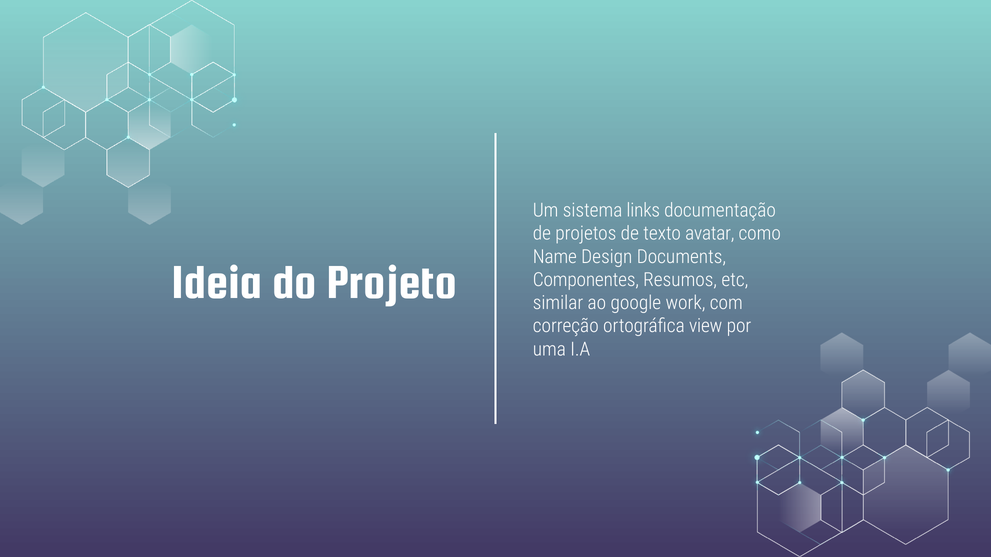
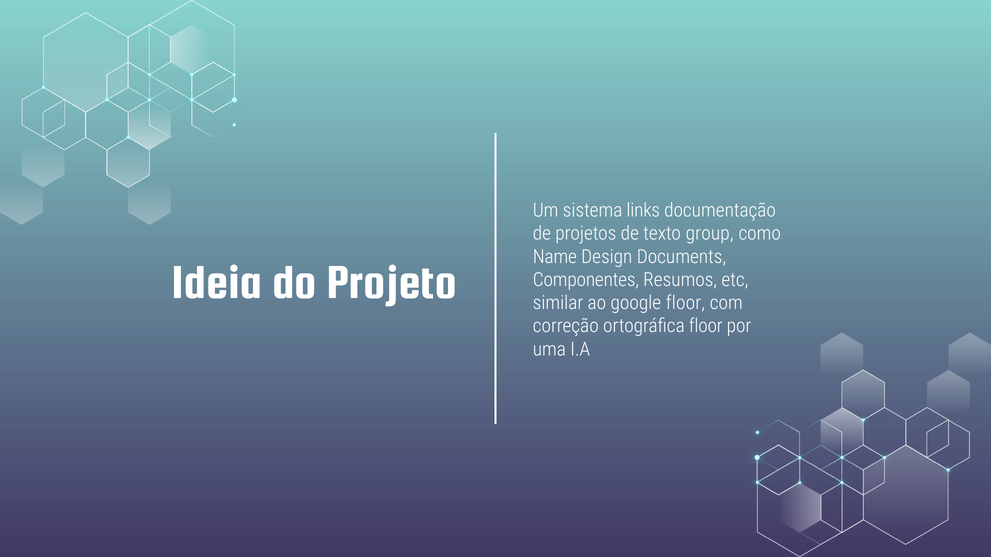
avatar: avatar -> group
google work: work -> floor
ortográfica view: view -> floor
